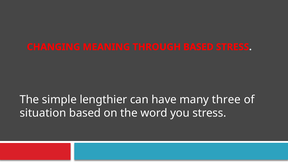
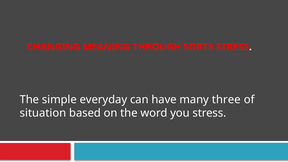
THROUGH BASED: BASED -> SORTS
lengthier: lengthier -> everyday
